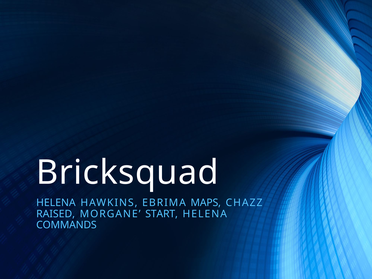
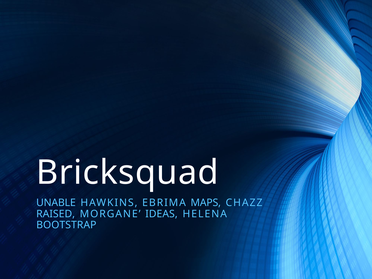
HELENA at (56, 203): HELENA -> UNABLE
START: START -> IDEAS
COMMANDS: COMMANDS -> BOOTSTRAP
